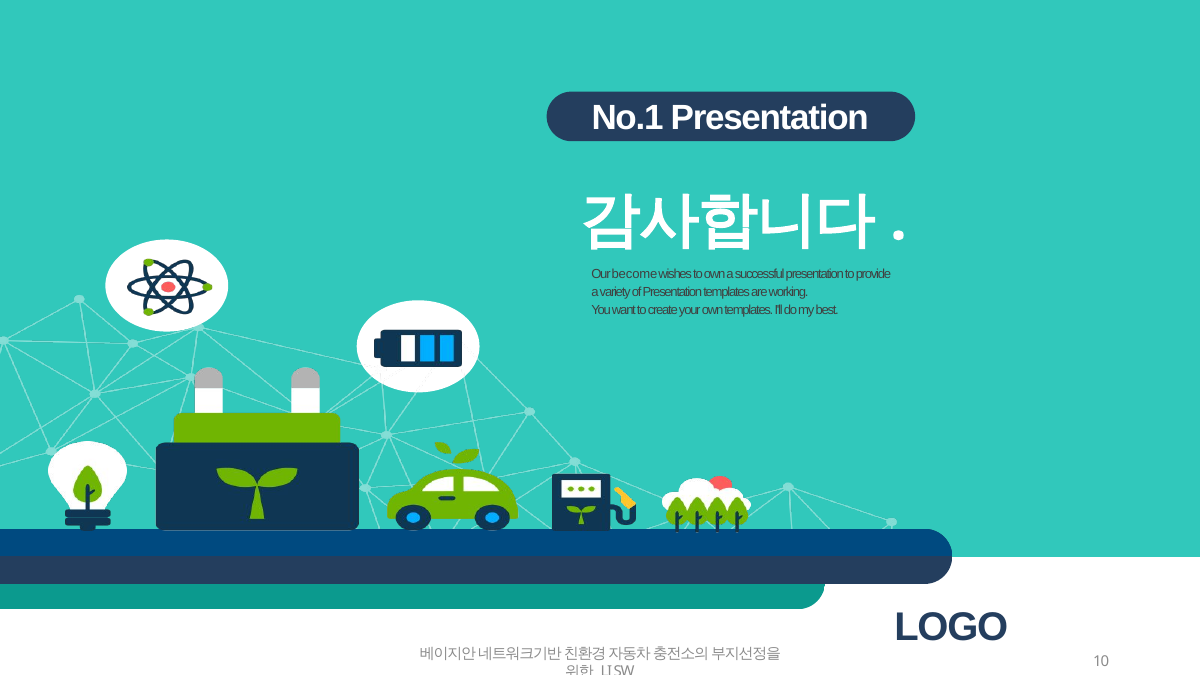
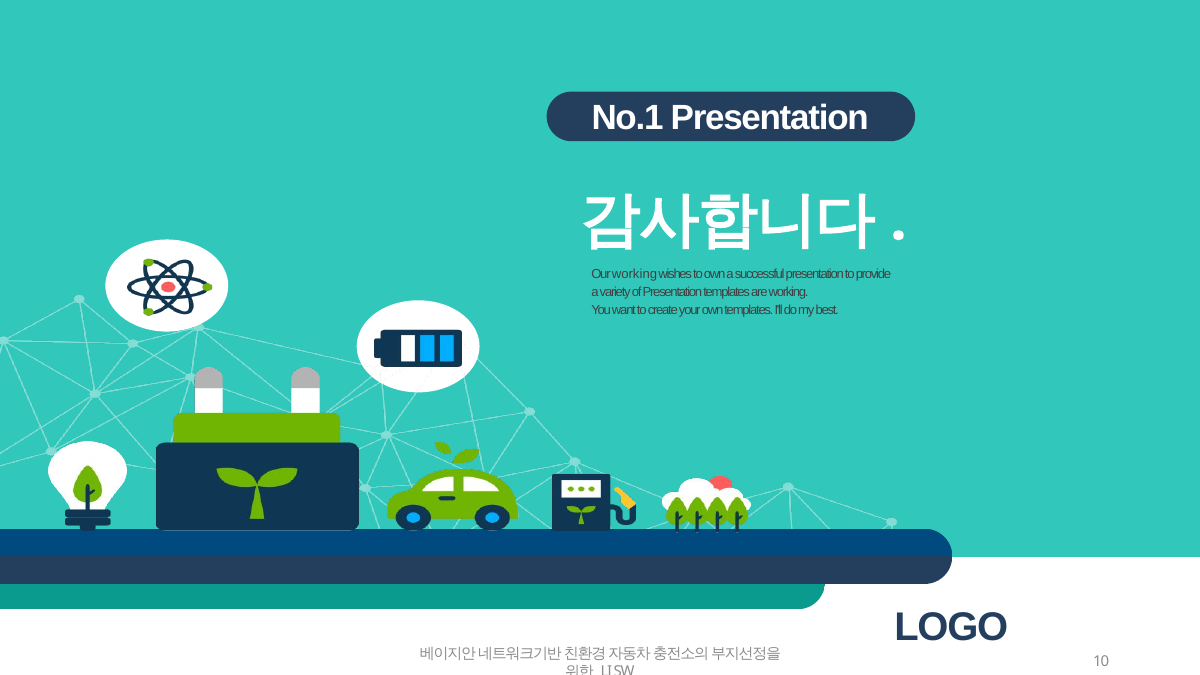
Our become: become -> working
